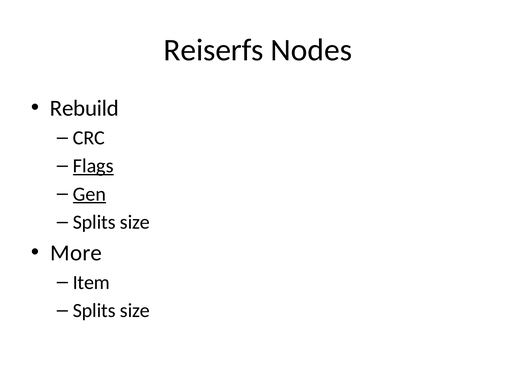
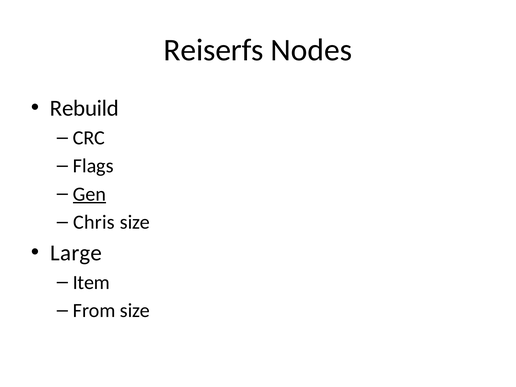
Flags underline: present -> none
Splits at (94, 222): Splits -> Chris
More: More -> Large
Splits at (94, 311): Splits -> From
